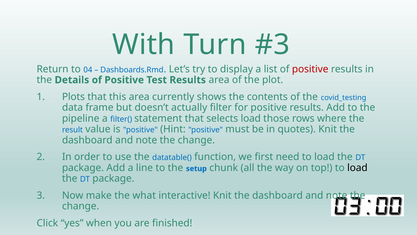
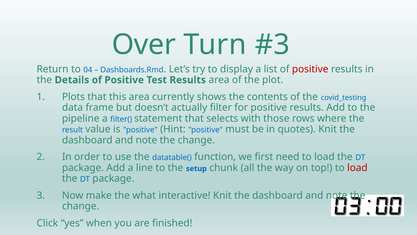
With: With -> Over
selects load: load -> with
load at (357, 167) colour: black -> red
